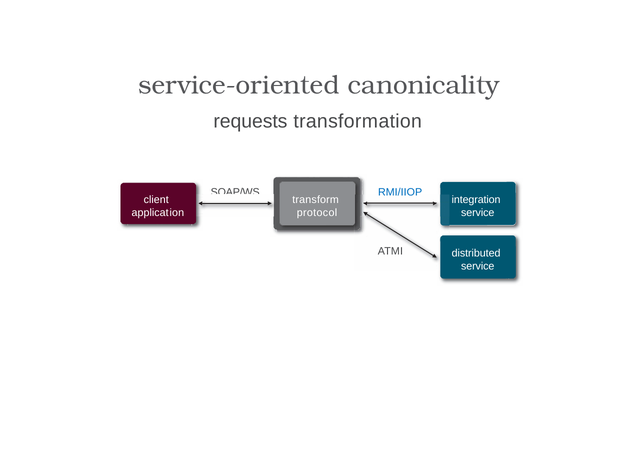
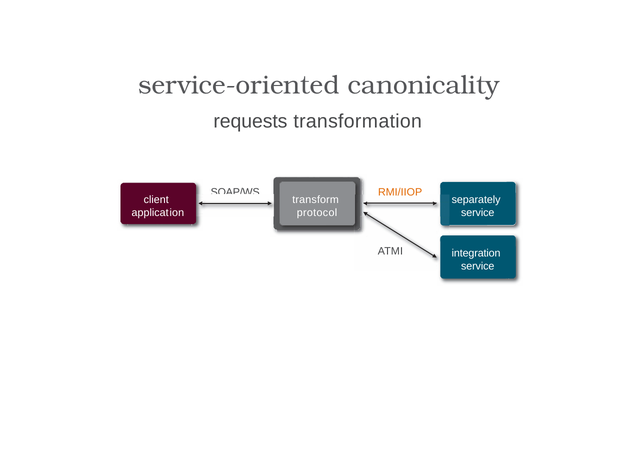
RMI/IIOP colour: blue -> orange
integration: integration -> separately
distributed: distributed -> integration
